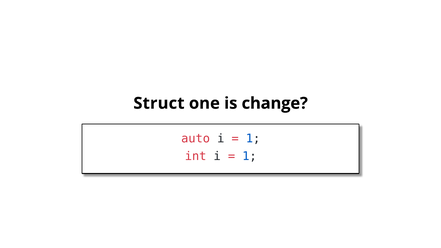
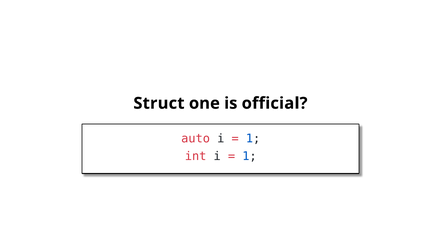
change: change -> official
